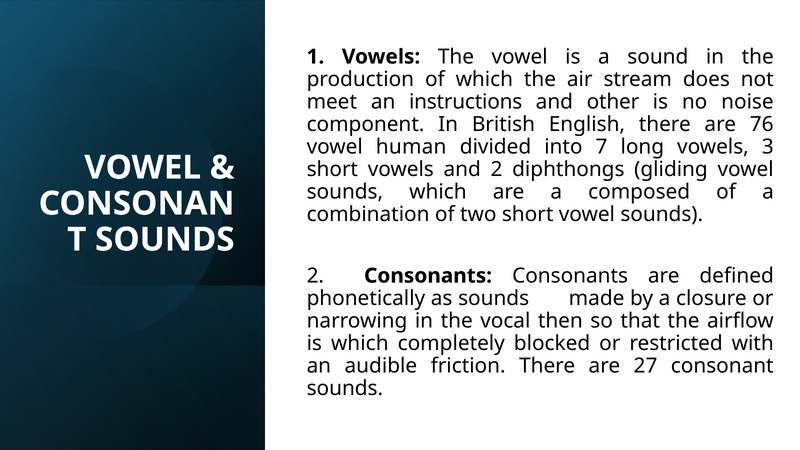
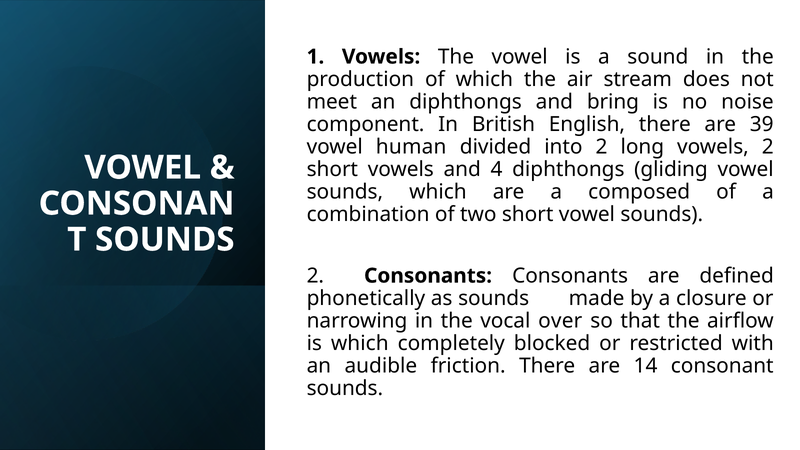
an instructions: instructions -> diphthongs
other: other -> bring
76: 76 -> 39
into 7: 7 -> 2
vowels 3: 3 -> 2
and 2: 2 -> 4
then: then -> over
27: 27 -> 14
